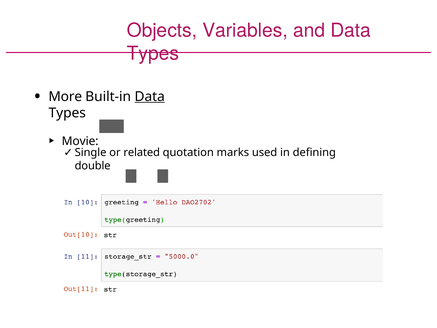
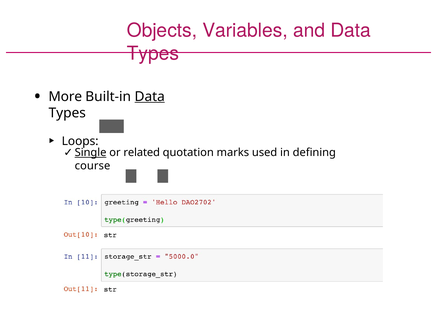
Movie: Movie -> Loops
Single underline: none -> present
double: double -> course
